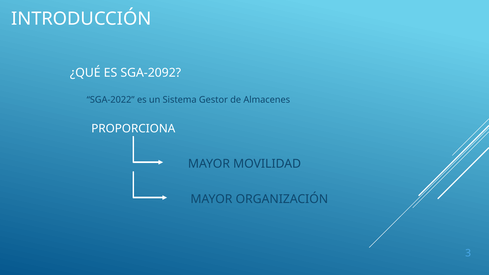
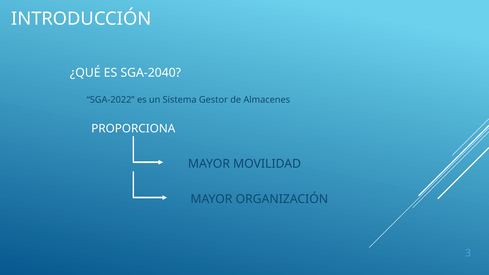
SGA-2092: SGA-2092 -> SGA-2040
